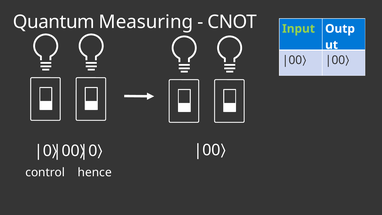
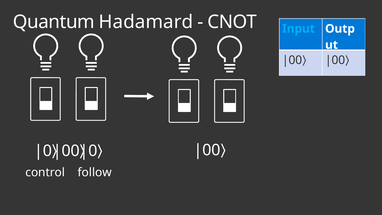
Measuring: Measuring -> Hadamard
Input colour: light green -> light blue
hence: hence -> follow
